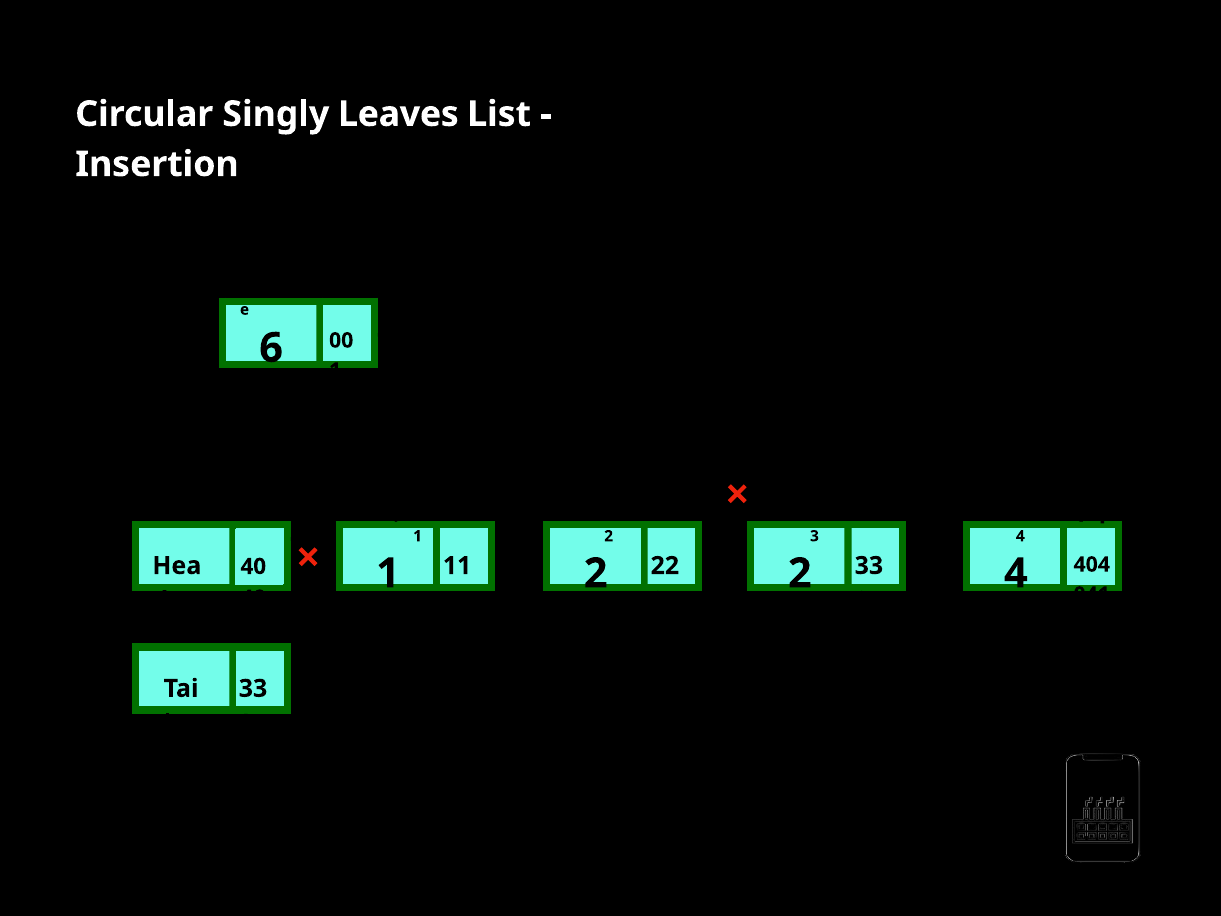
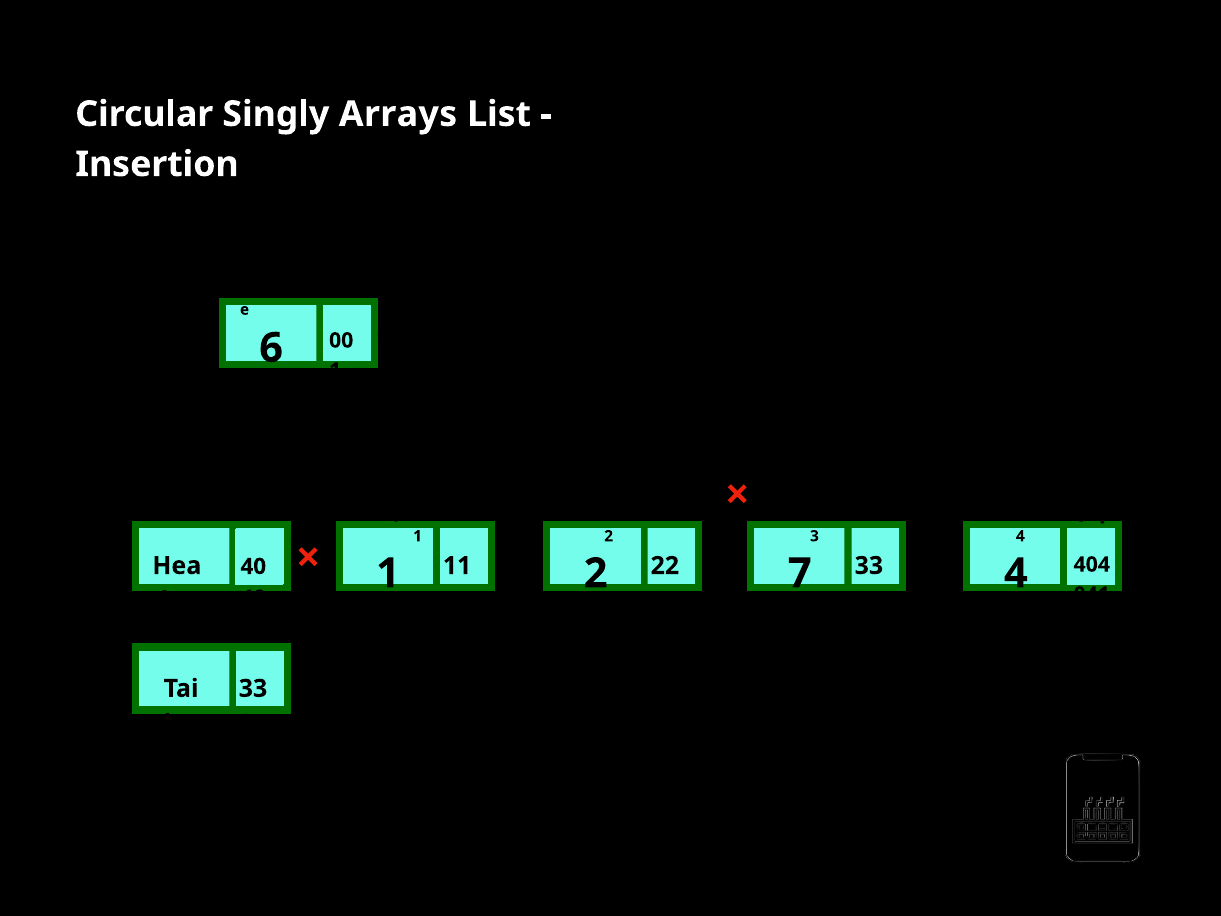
Leaves: Leaves -> Arrays
2 2: 2 -> 7
